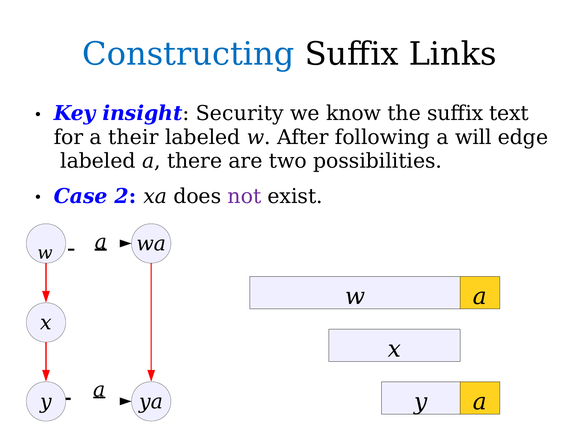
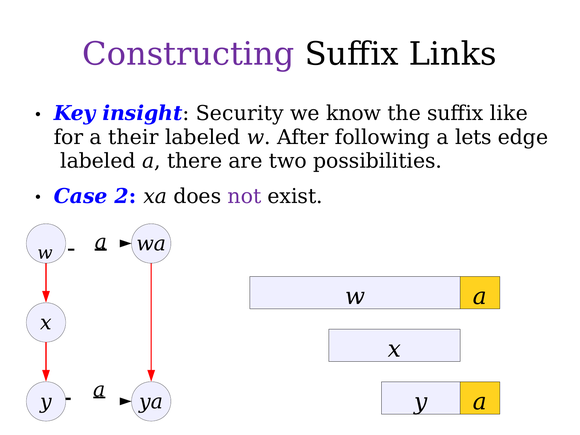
Constructing colour: blue -> purple
text: text -> like
will: will -> lets
